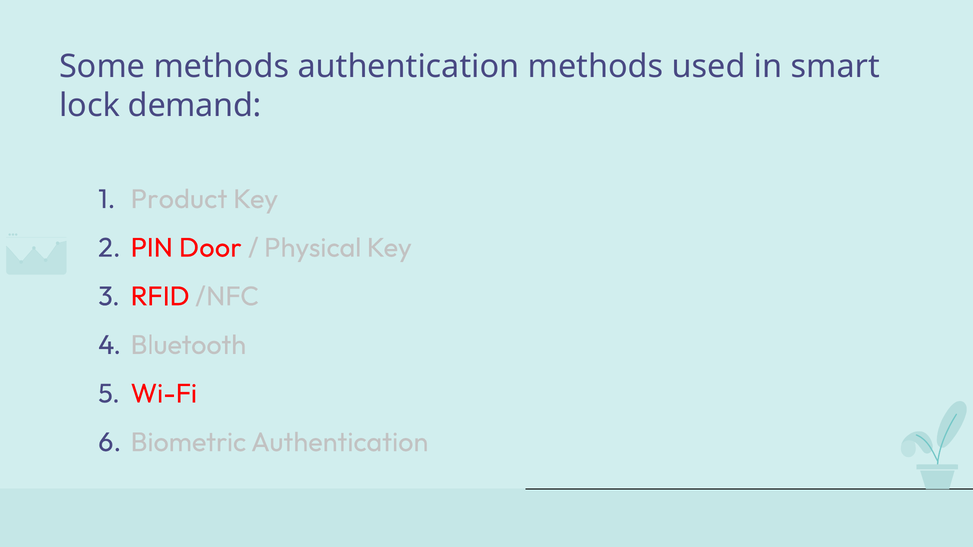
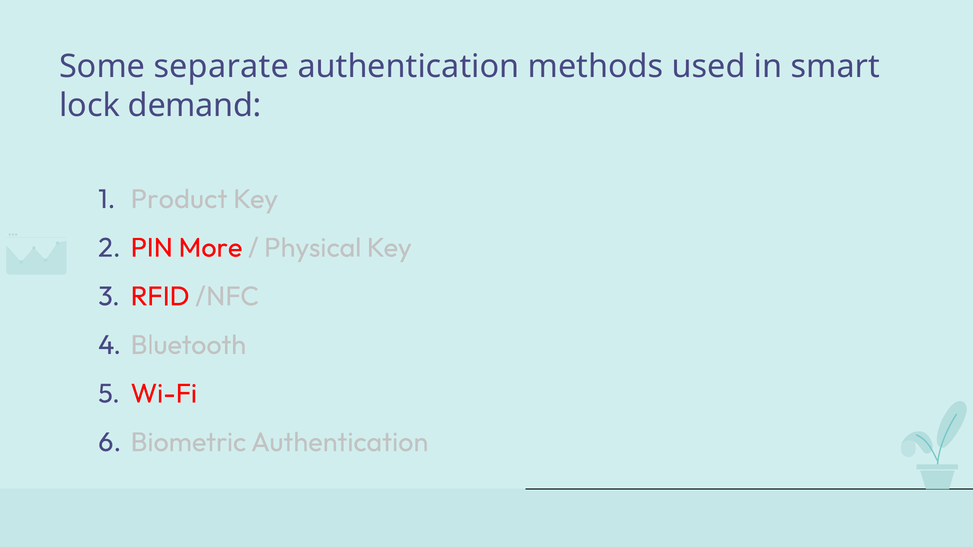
Some methods: methods -> separate
Door: Door -> More
